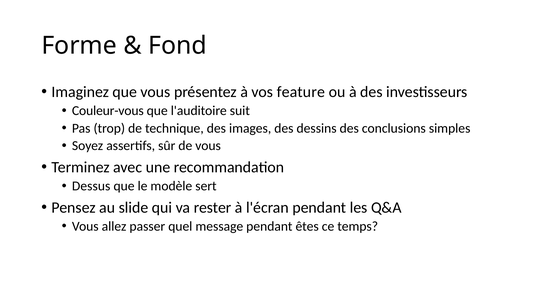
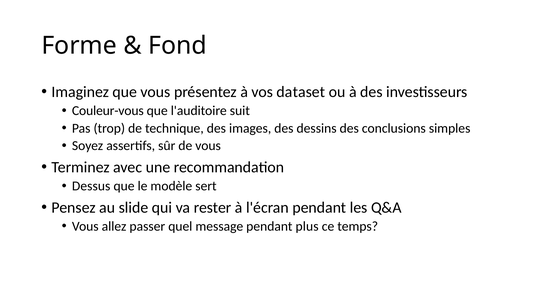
feature: feature -> dataset
êtes: êtes -> plus
